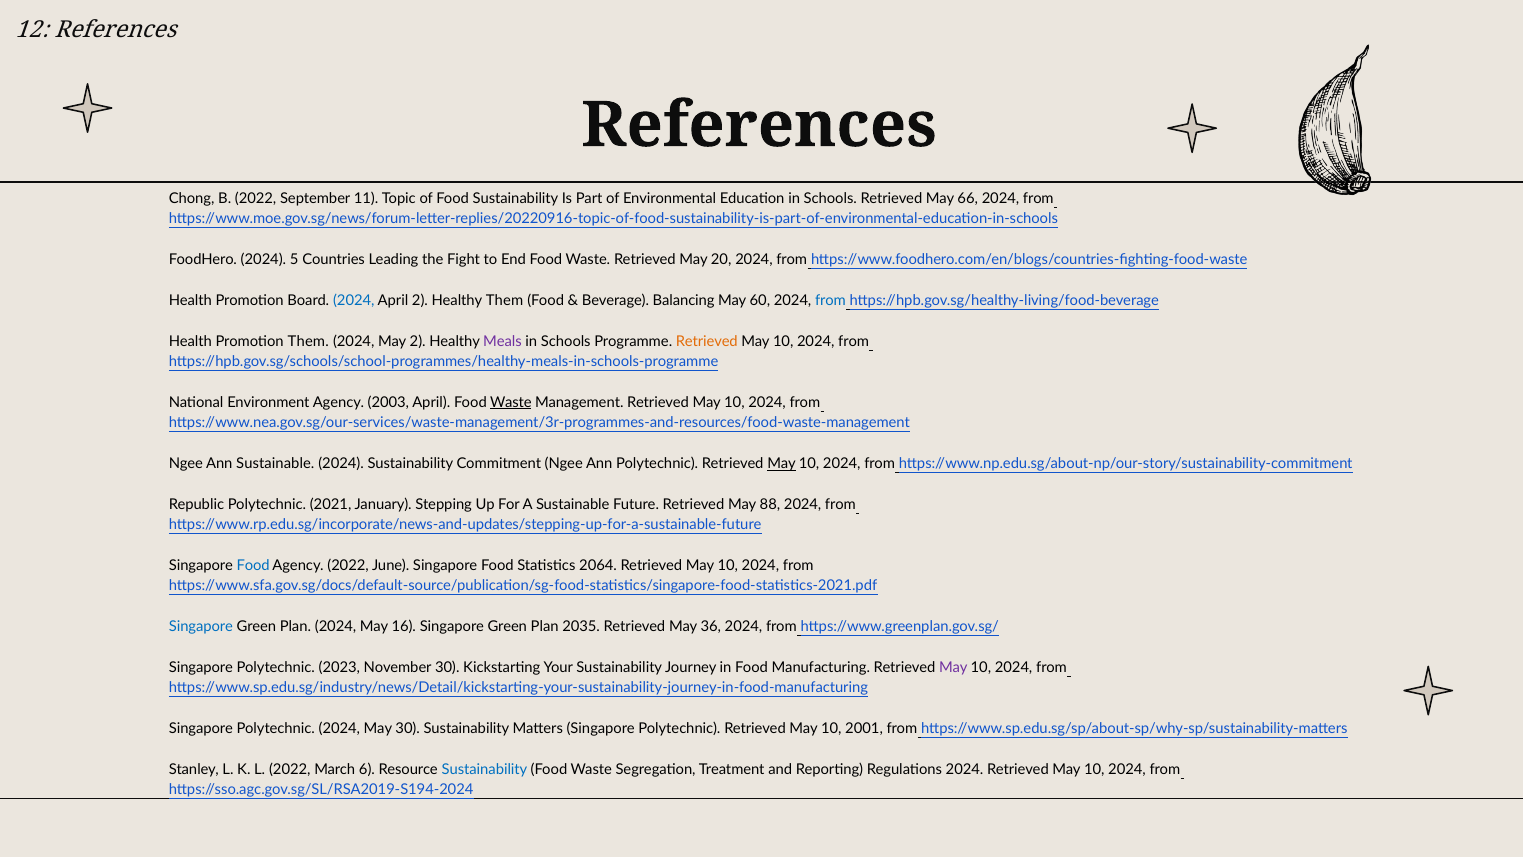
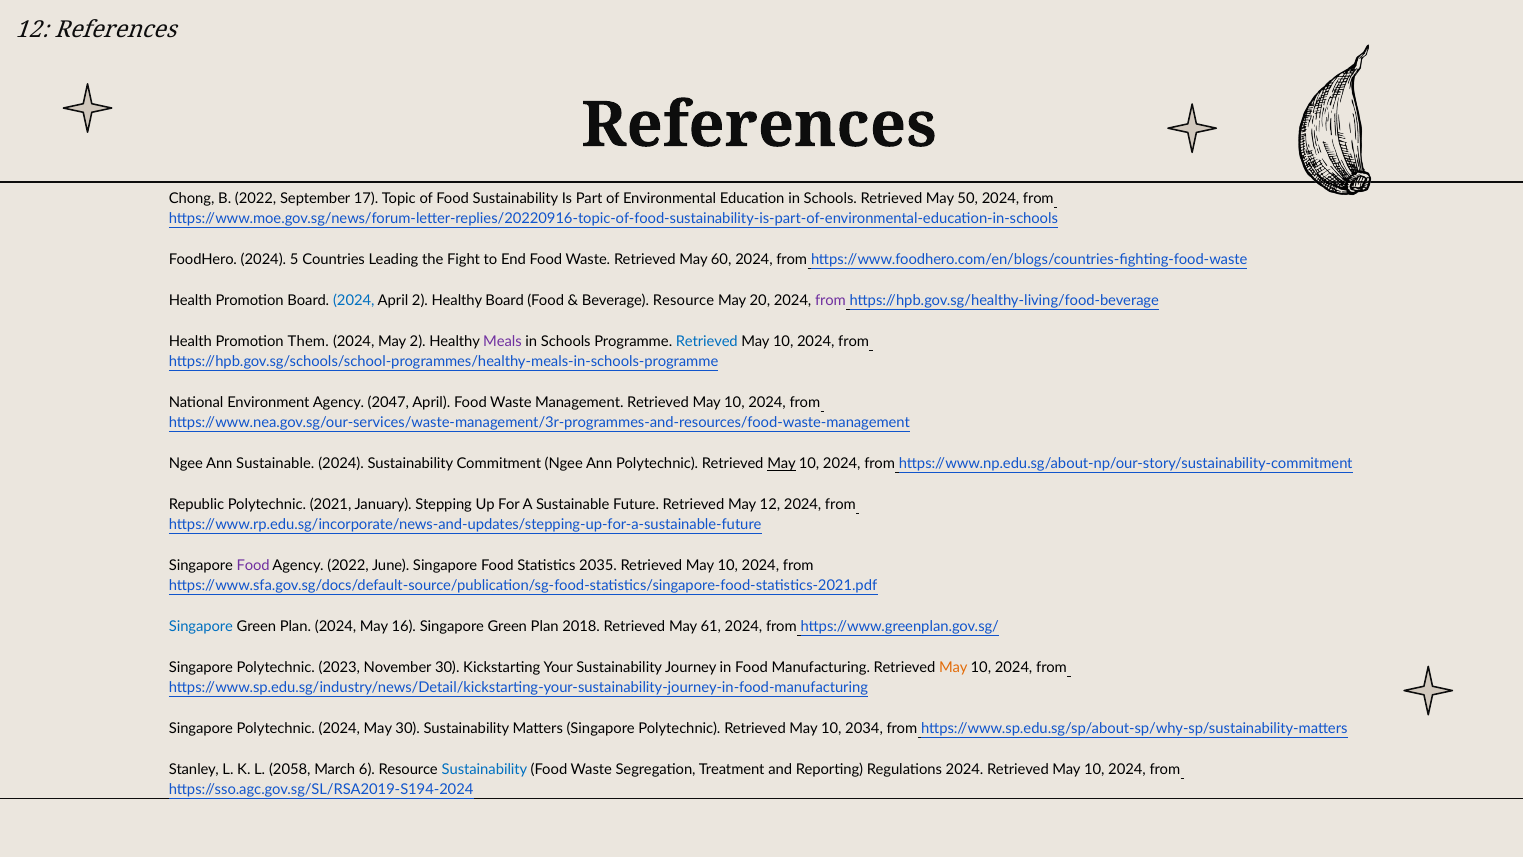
11: 11 -> 17
66: 66 -> 50
20: 20 -> 60
Healthy Them: Them -> Board
Beverage Balancing: Balancing -> Resource
60: 60 -> 20
from at (830, 300) colour: blue -> purple
Retrieved at (707, 341) colour: orange -> blue
2003: 2003 -> 2047
Waste at (511, 402) underline: present -> none
May 88: 88 -> 12
Food at (253, 565) colour: blue -> purple
2064: 2064 -> 2035
2035: 2035 -> 2018
36: 36 -> 61
May at (953, 667) colour: purple -> orange
2001: 2001 -> 2034
L 2022: 2022 -> 2058
